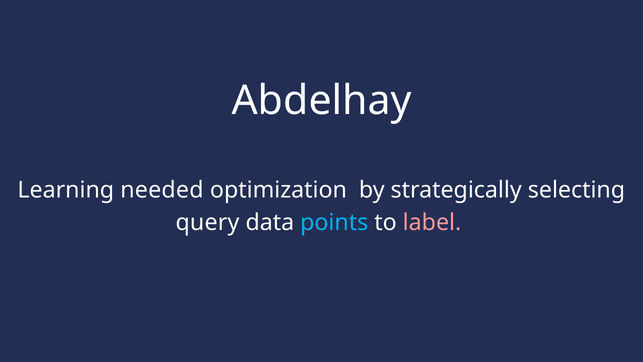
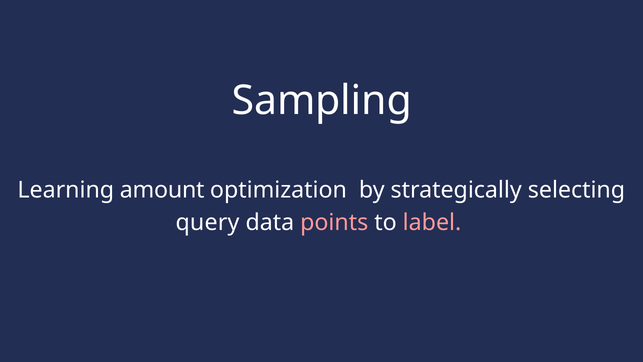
Abdelhay: Abdelhay -> Sampling
needed: needed -> amount
points colour: light blue -> pink
